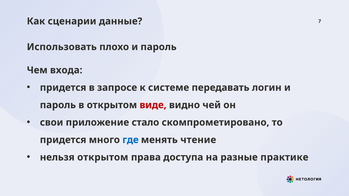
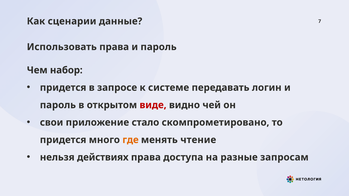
Использовать плохо: плохо -> права
входа: входа -> набор
где colour: blue -> orange
нельзя открытом: открытом -> действиях
практике: практике -> запросам
